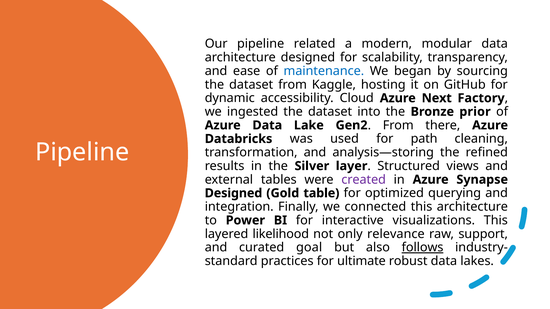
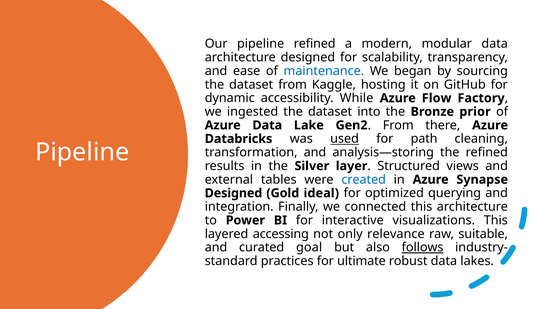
pipeline related: related -> refined
Cloud: Cloud -> While
Next: Next -> Flow
used underline: none -> present
created colour: purple -> blue
table: table -> ideal
likelihood: likelihood -> accessing
support: support -> suitable
